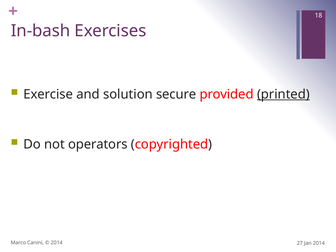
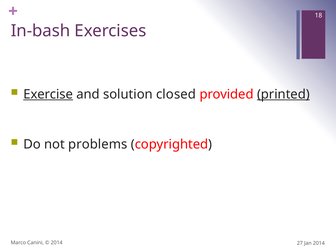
Exercise underline: none -> present
secure: secure -> closed
operators: operators -> problems
